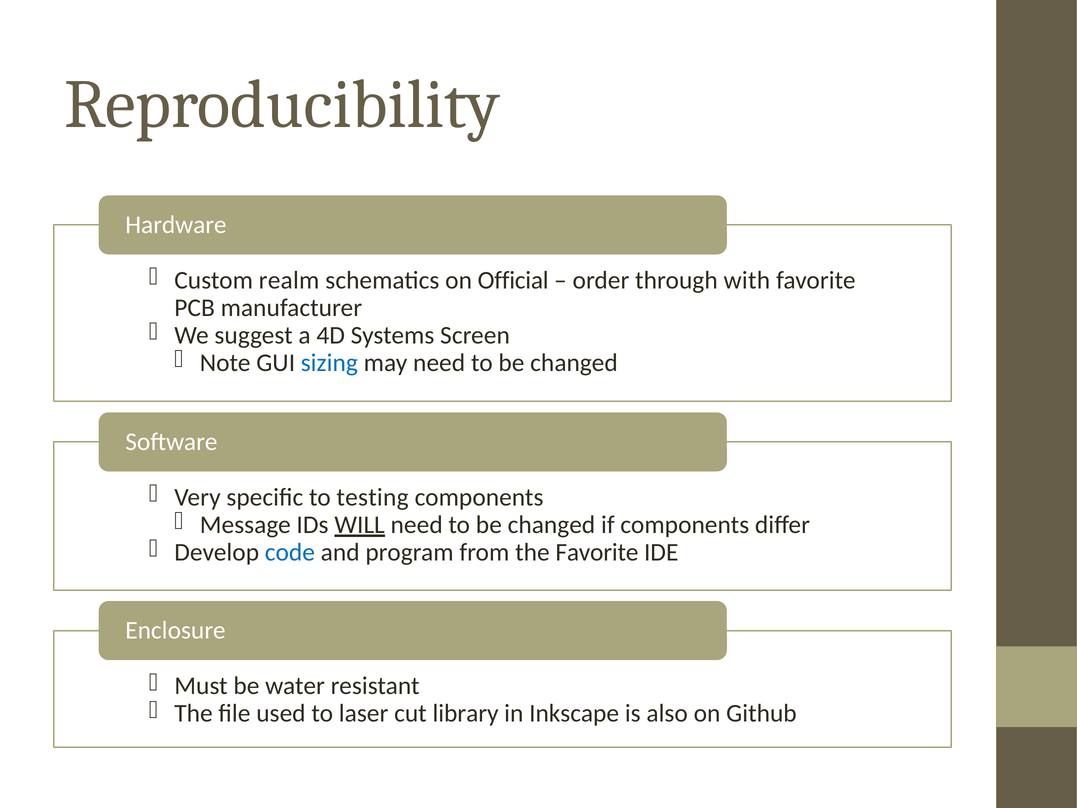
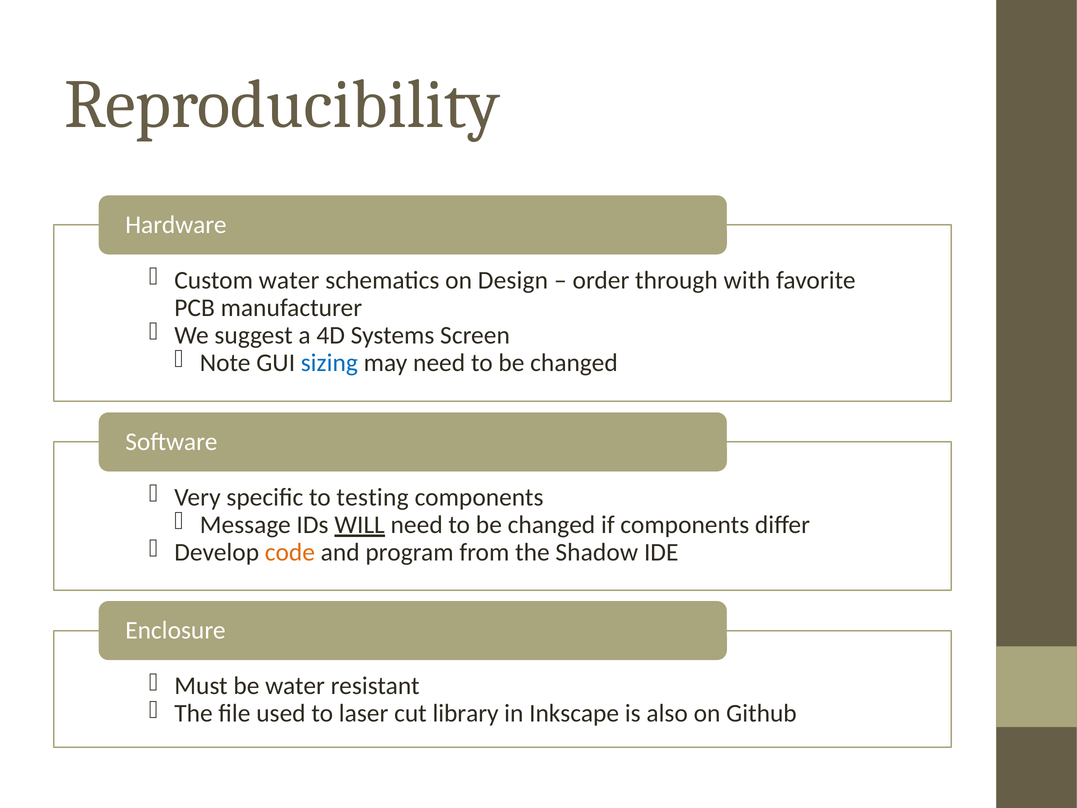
Custom realm: realm -> water
Official: Official -> Design
code colour: blue -> orange
the Favorite: Favorite -> Shadow
